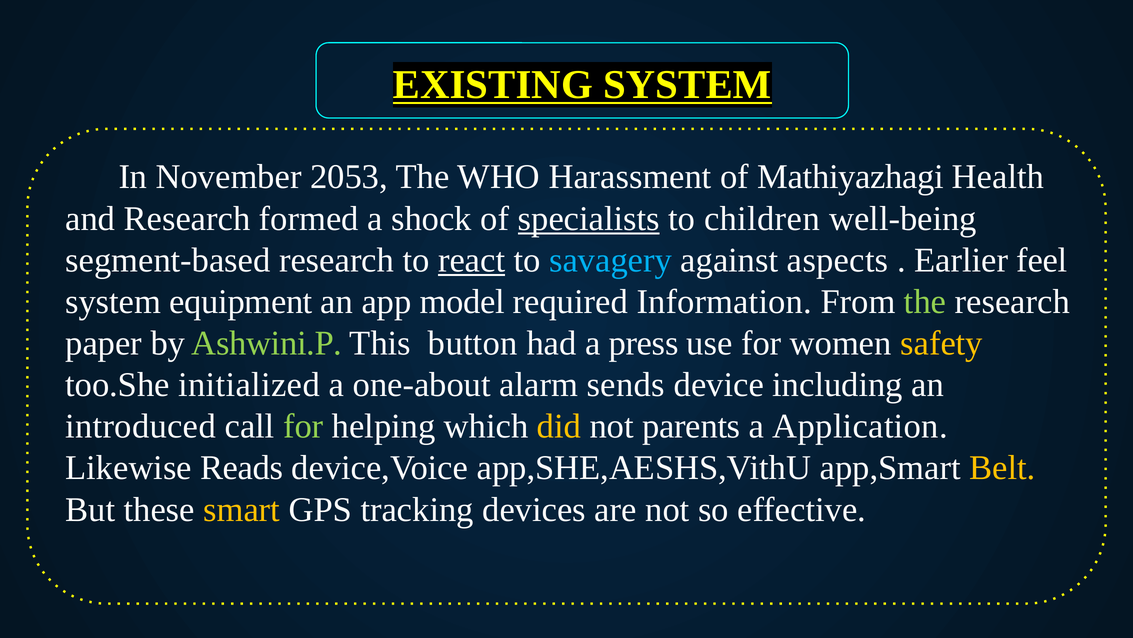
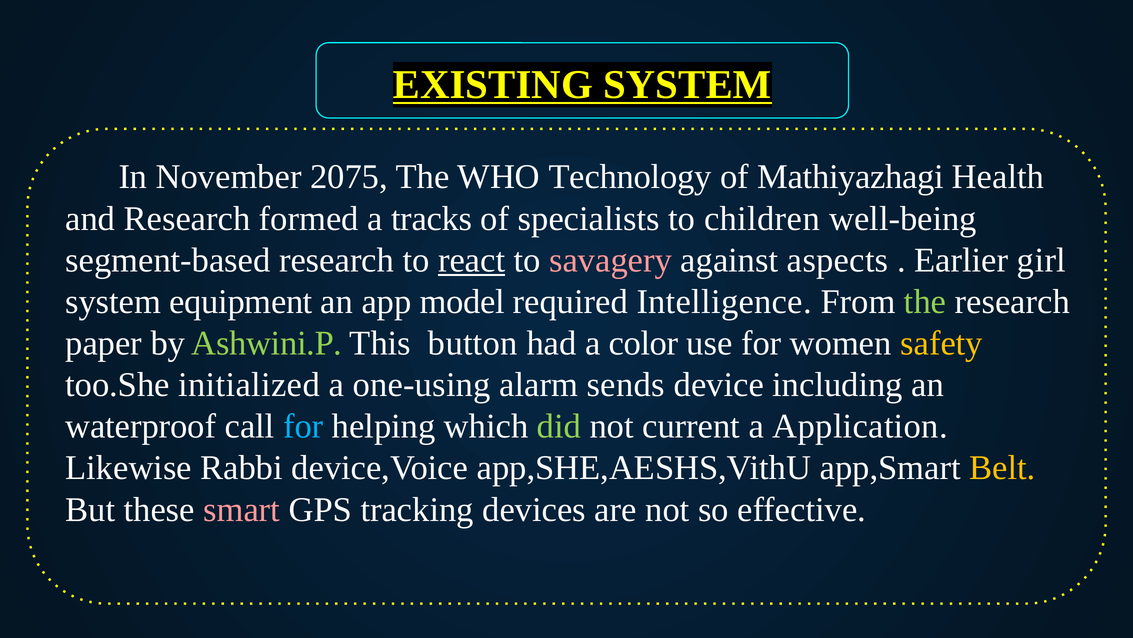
2053: 2053 -> 2075
Harassment: Harassment -> Technology
shock: shock -> tracks
specialists underline: present -> none
savagery colour: light blue -> pink
feel: feel -> girl
Information: Information -> Intelligence
press: press -> color
one-about: one-about -> one-using
introduced: introduced -> waterproof
for at (303, 426) colour: light green -> light blue
did colour: yellow -> light green
parents: parents -> current
Reads: Reads -> Rabbi
smart colour: yellow -> pink
